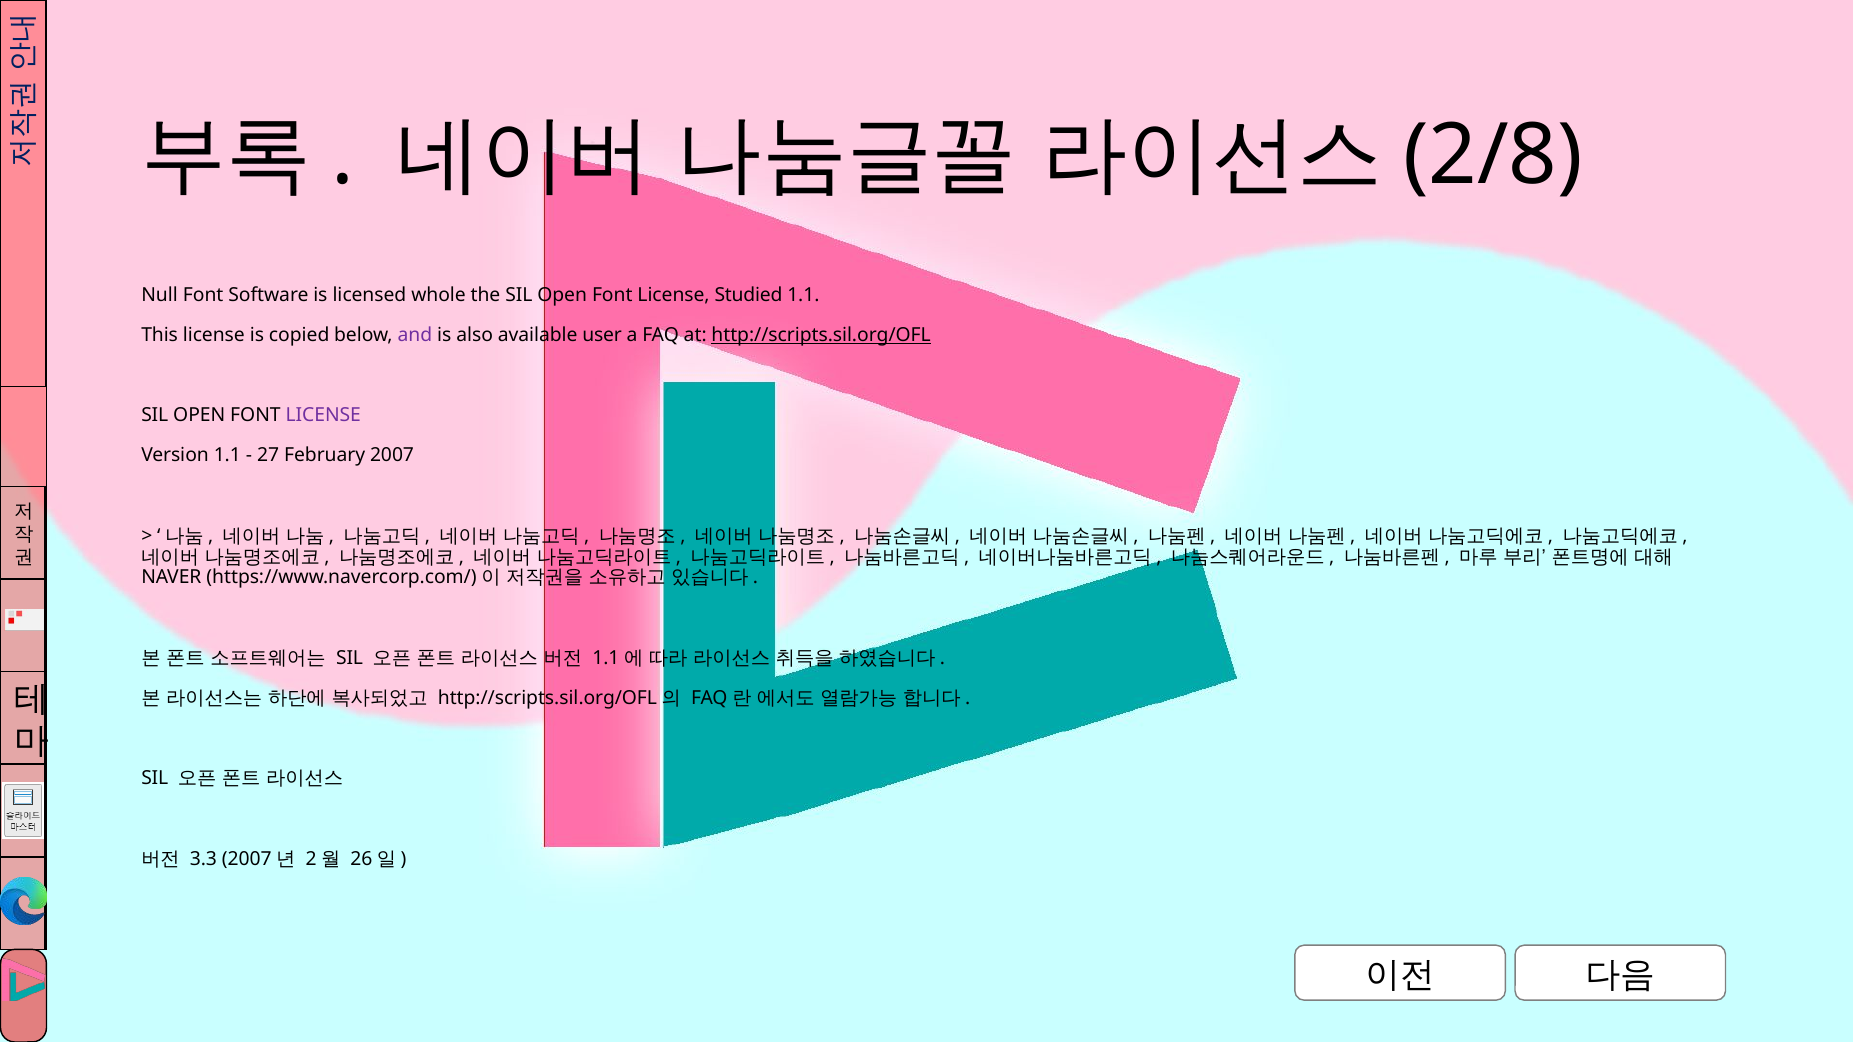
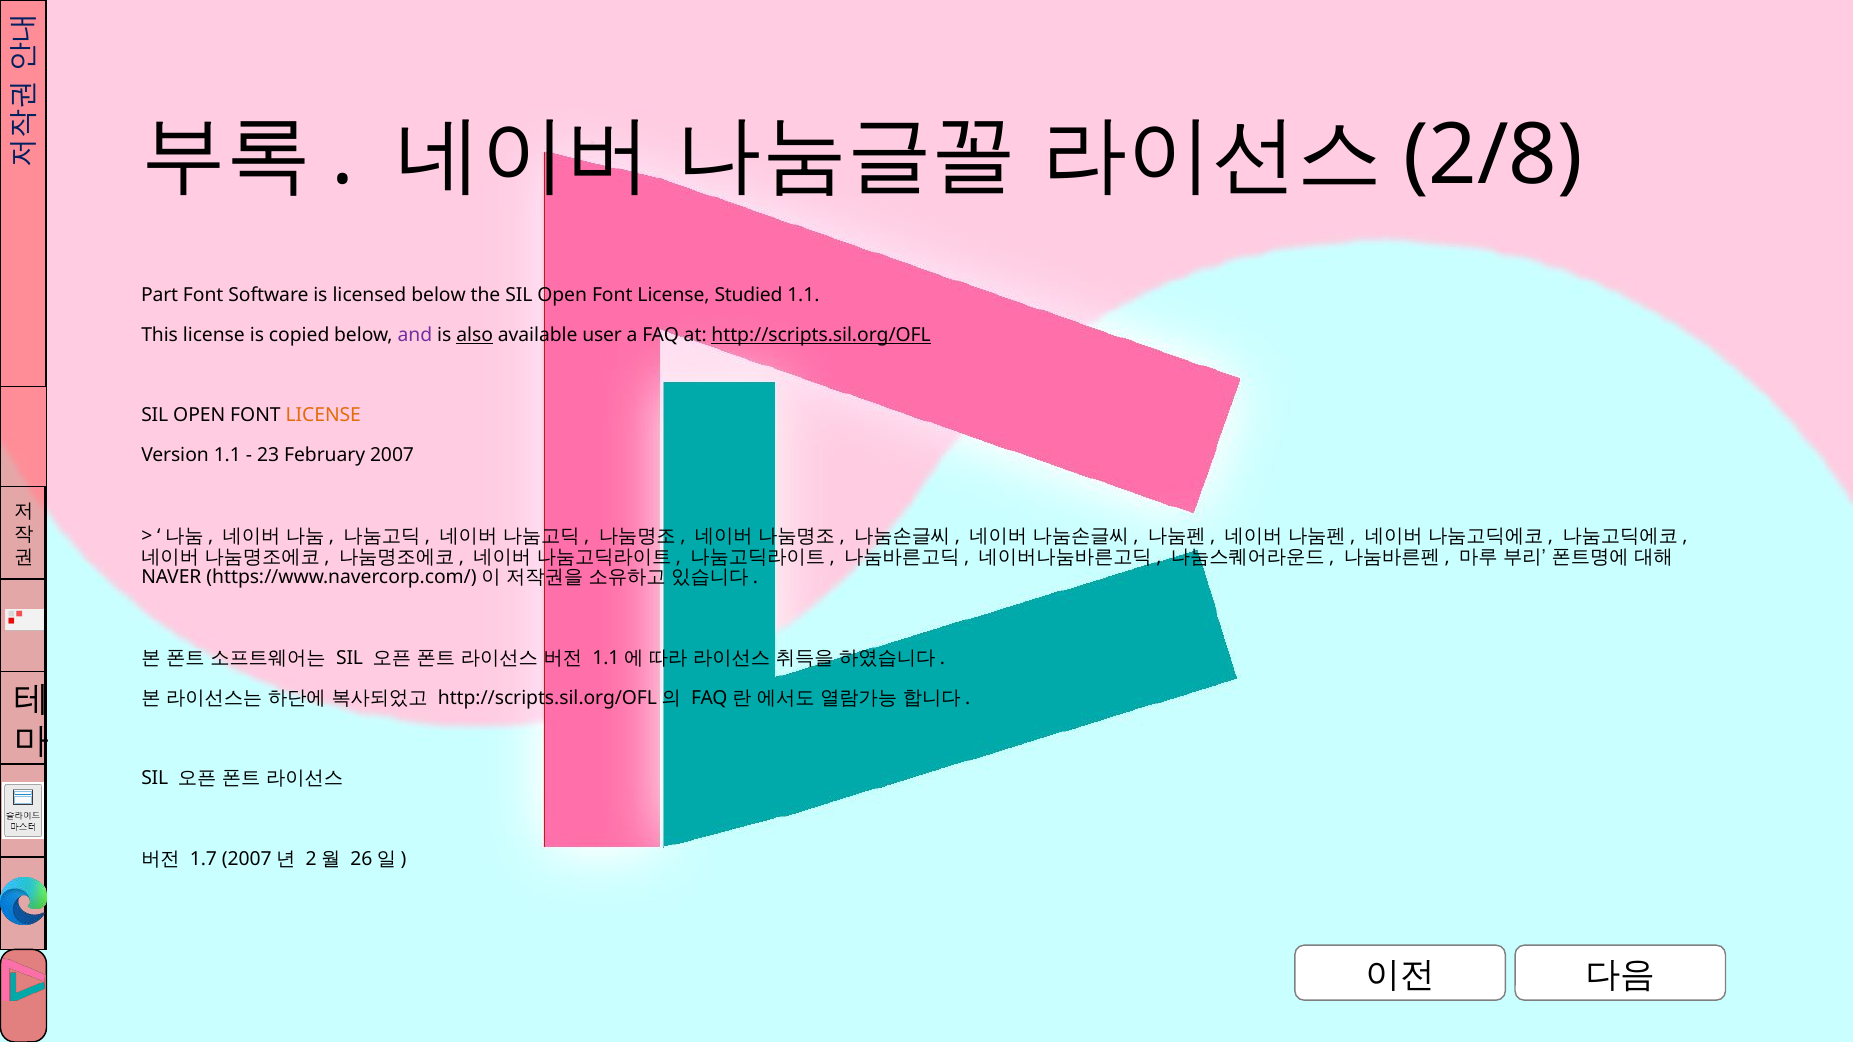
Null: Null -> Part
licensed whole: whole -> below
also underline: none -> present
LICENSE at (323, 415) colour: purple -> orange
27: 27 -> 23
3.3: 3.3 -> 1.7
